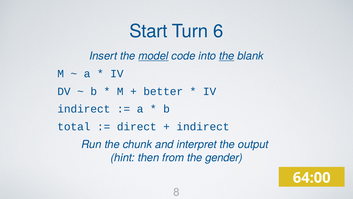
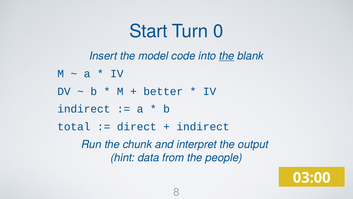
6: 6 -> 0
model underline: present -> none
then: then -> data
gender: gender -> people
64:00: 64:00 -> 03:00
